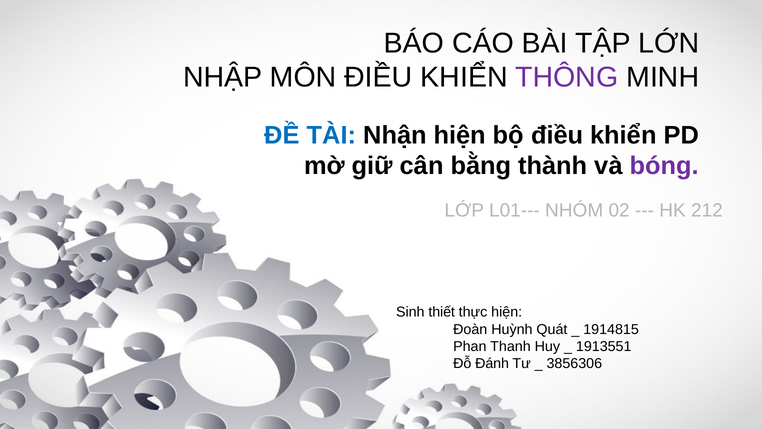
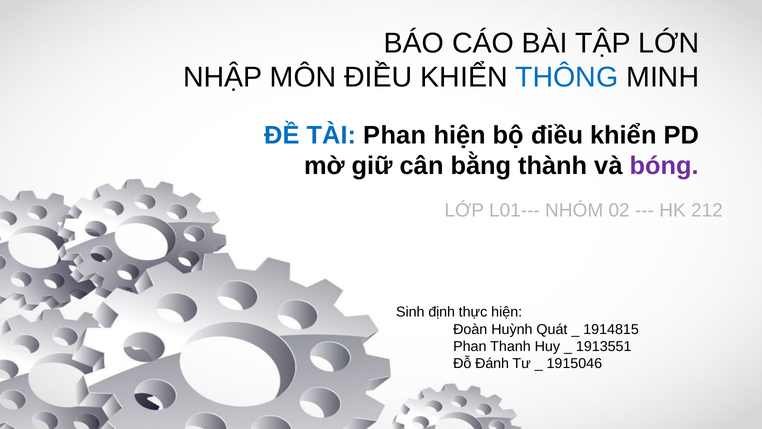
THÔNG colour: purple -> blue
TÀI Nhận: Nhận -> Phan
thiết: thiết -> định
3856306: 3856306 -> 1915046
